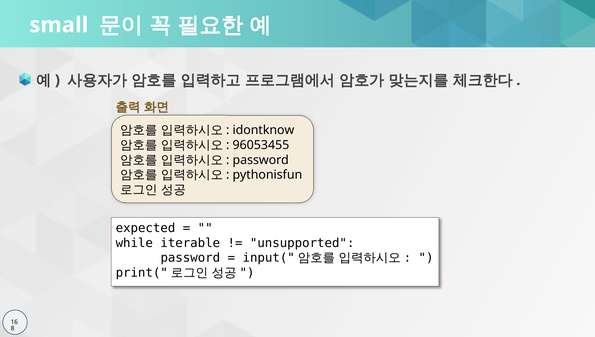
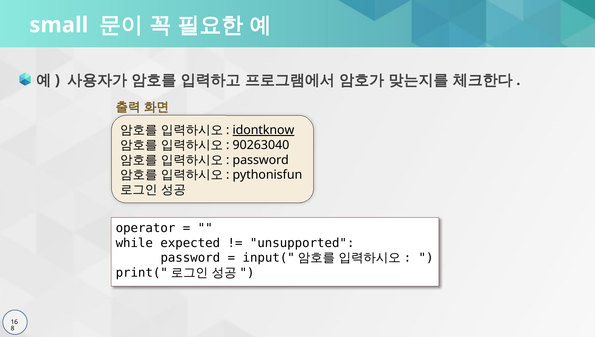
idontknow underline: none -> present
96053455: 96053455 -> 90263040
expected: expected -> operator
iterable: iterable -> expected
